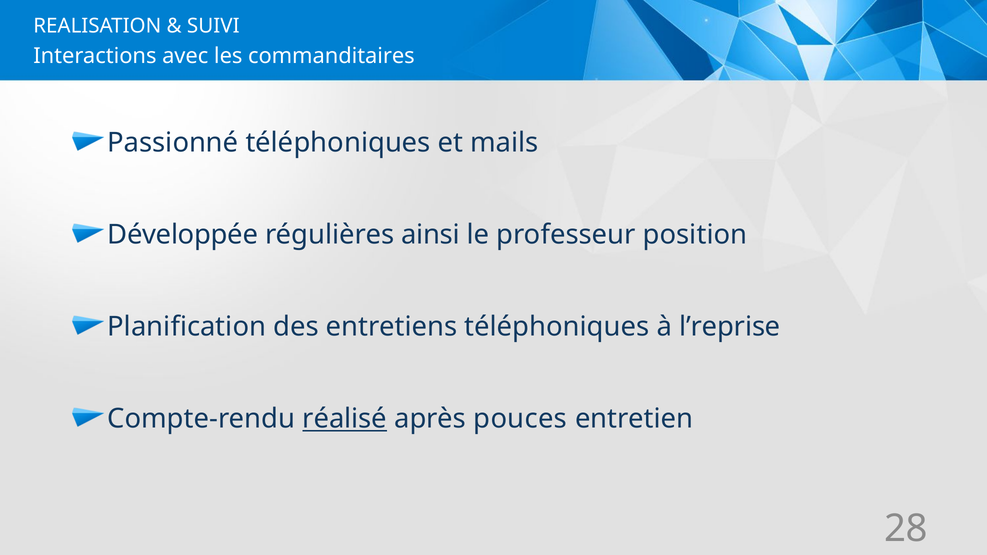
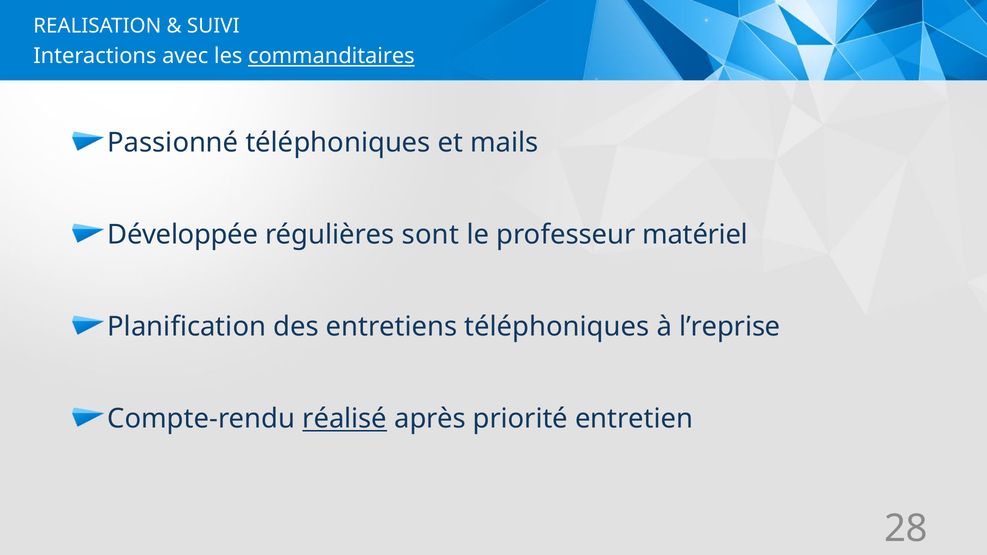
commanditaires underline: none -> present
ainsi: ainsi -> sont
position: position -> matériel
pouces: pouces -> priorité
